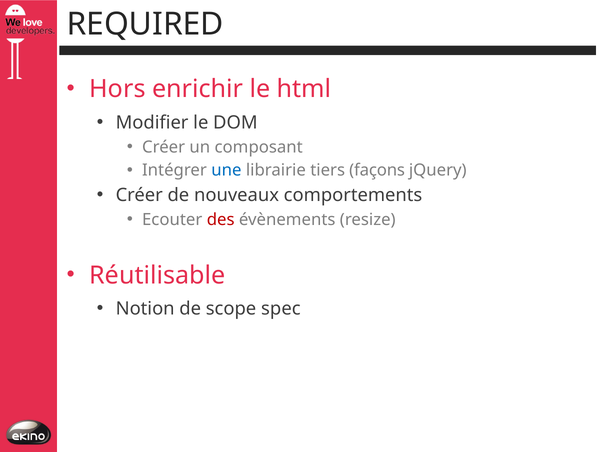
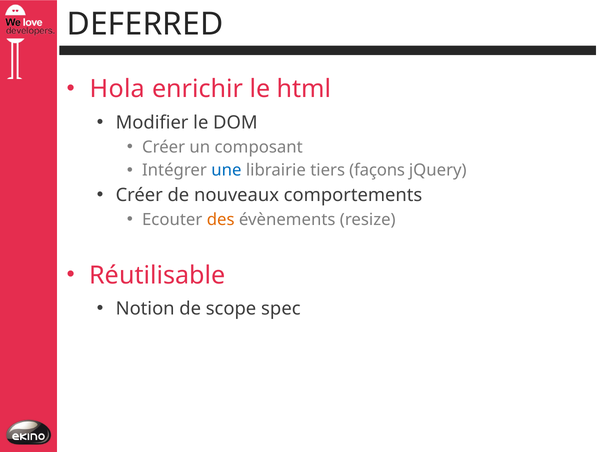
REQUIRED: REQUIRED -> DEFERRED
Hors: Hors -> Hola
des colour: red -> orange
